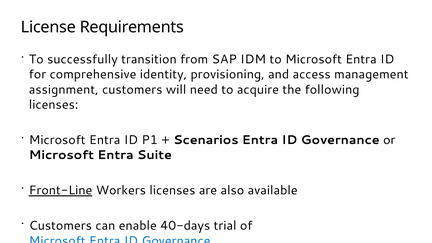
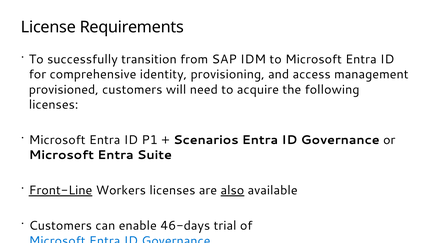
assignment: assignment -> provisioned
also underline: none -> present
40-days: 40-days -> 46-days
